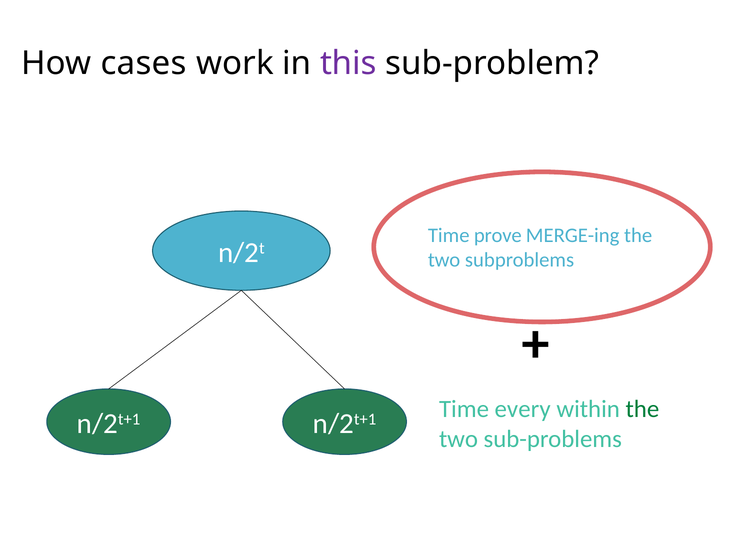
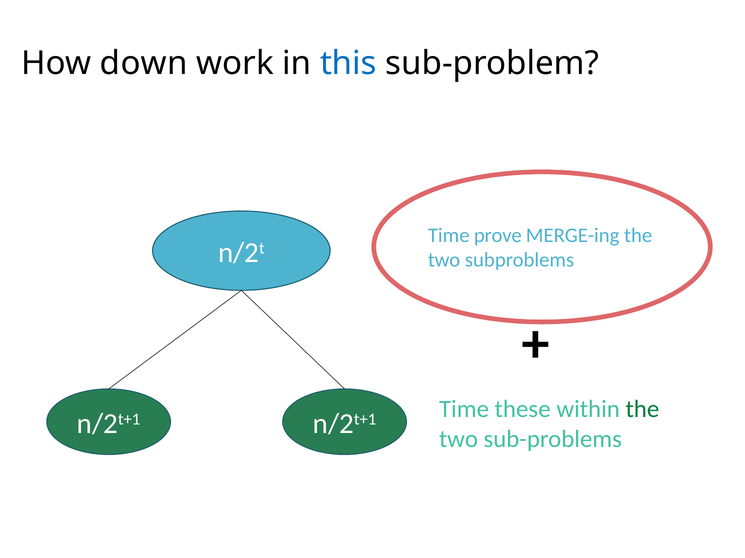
cases: cases -> down
this colour: purple -> blue
every: every -> these
